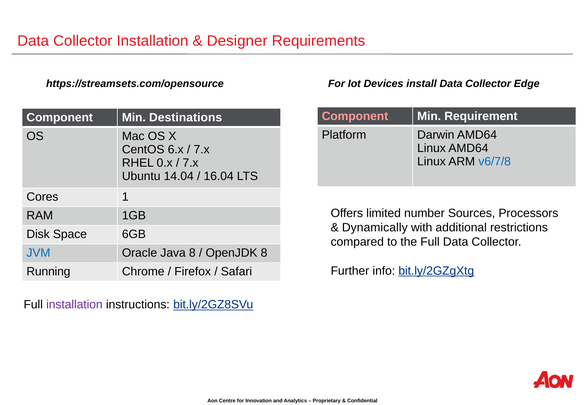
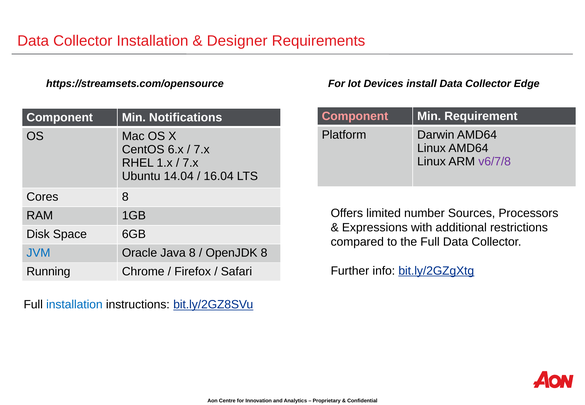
Destinations: Destinations -> Notifications
v6/7/8 colour: blue -> purple
0.x: 0.x -> 1.x
Cores 1: 1 -> 8
Dynamically: Dynamically -> Expressions
installation at (74, 305) colour: purple -> blue
